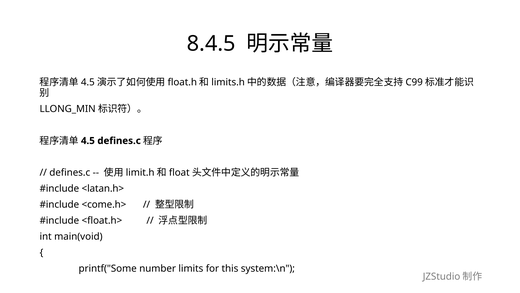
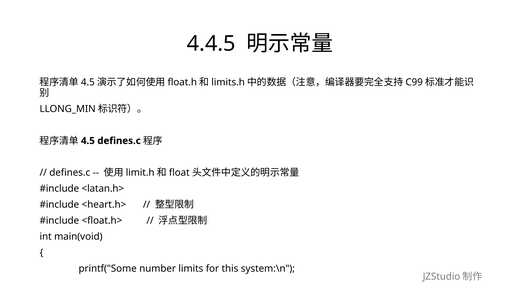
8.4.5: 8.4.5 -> 4.4.5
<come.h>: <come.h> -> <heart.h>
